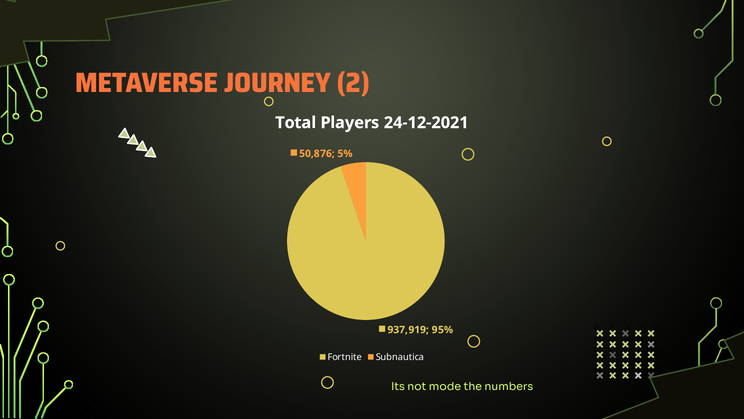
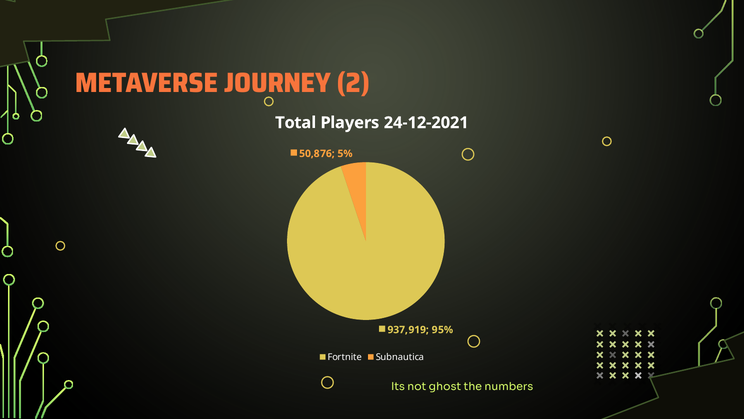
mode: mode -> ghost
